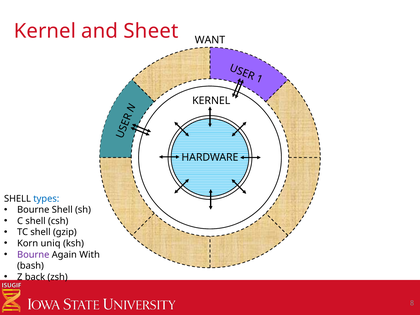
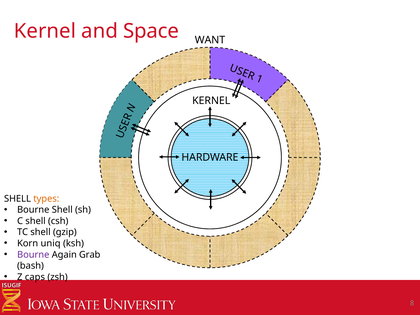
Sheet: Sheet -> Space
types colour: blue -> orange
With: With -> Grab
back: back -> caps
